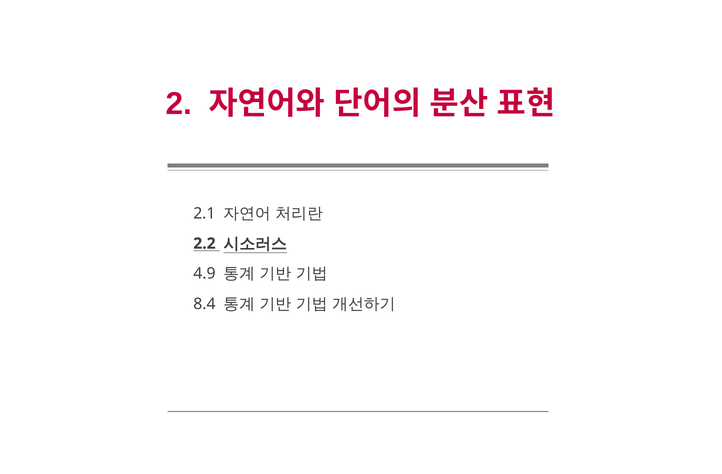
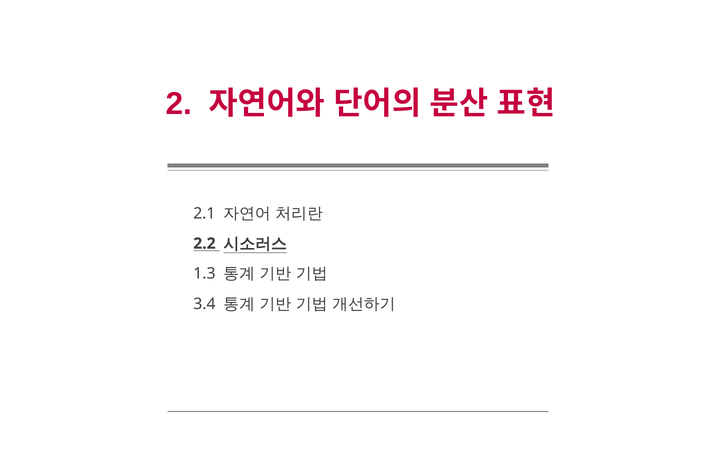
4.9: 4.9 -> 1.3
8.4: 8.4 -> 3.4
